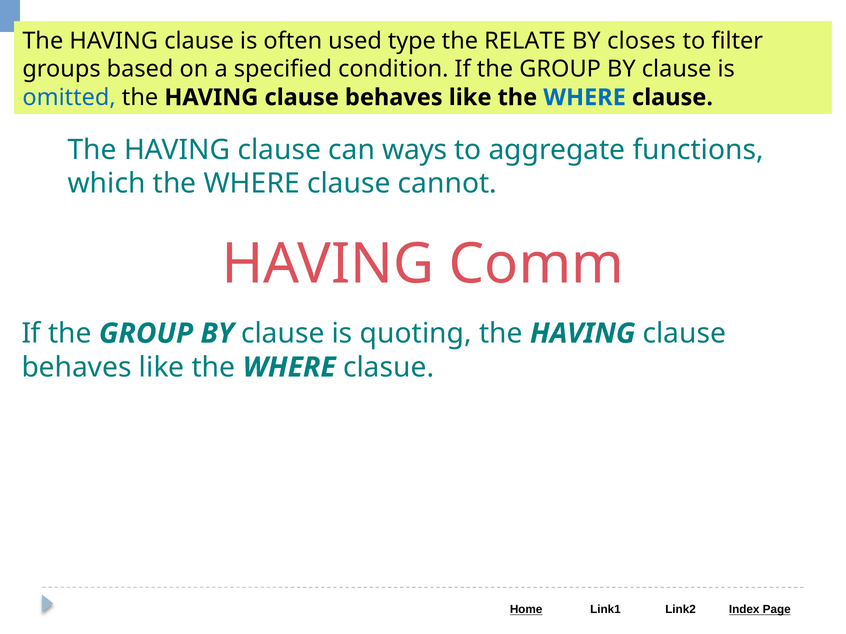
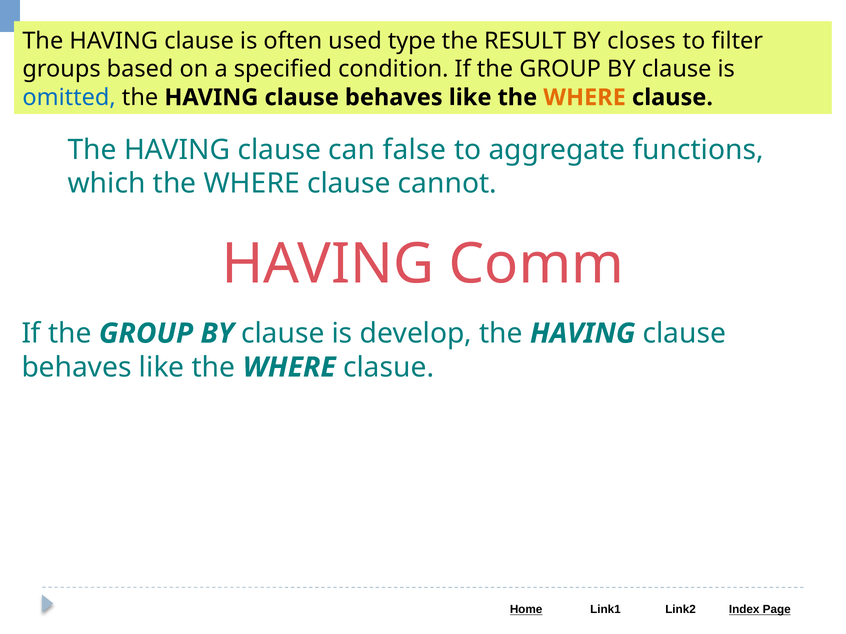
RELATE: RELATE -> RESULT
WHERE at (585, 97) colour: blue -> orange
ways: ways -> false
quoting: quoting -> develop
